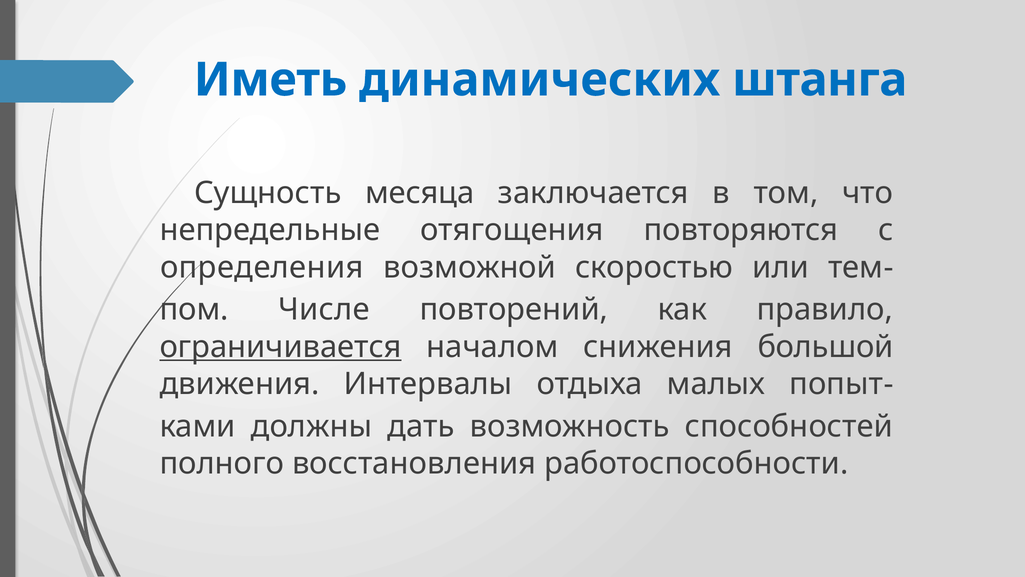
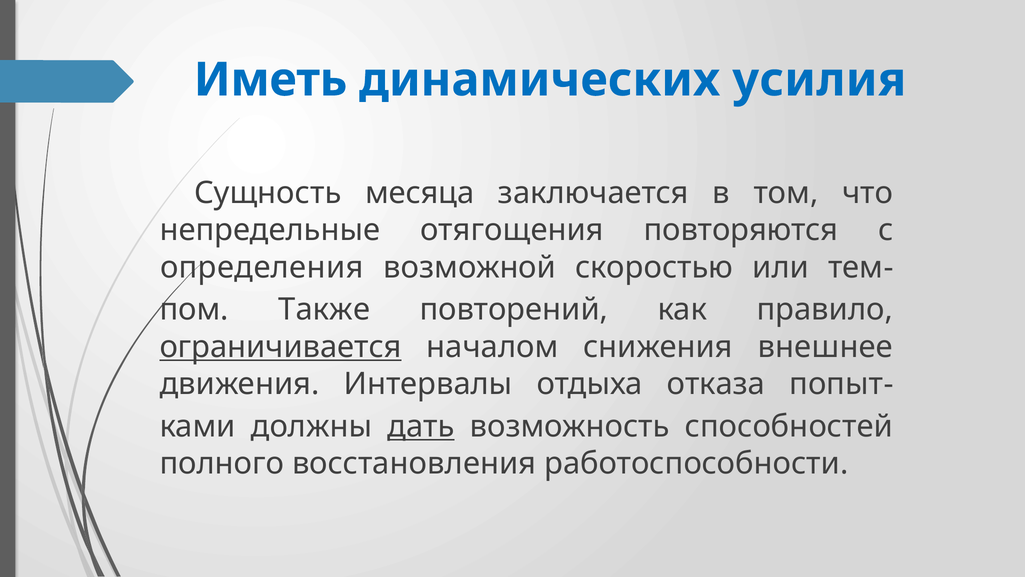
штанга: штанга -> усилия
Числе: Числе -> Также
большой: большой -> внешнее
малых: малых -> отказа
дать underline: none -> present
